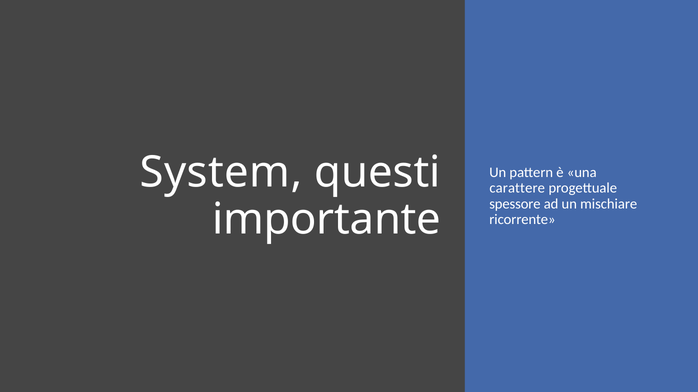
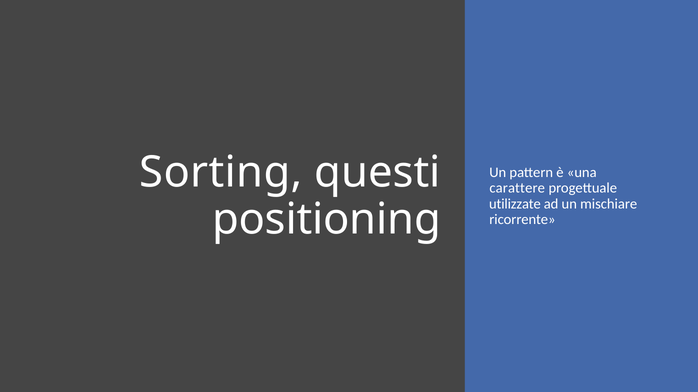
System: System -> Sorting
spessore: spessore -> utilizzate
importante: importante -> positioning
